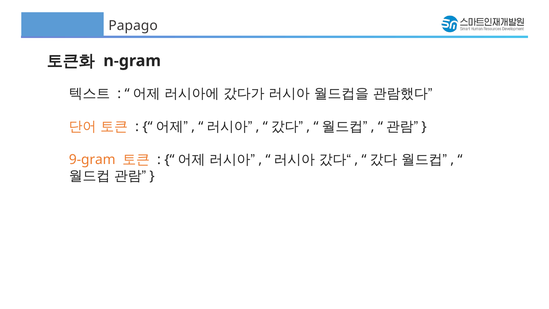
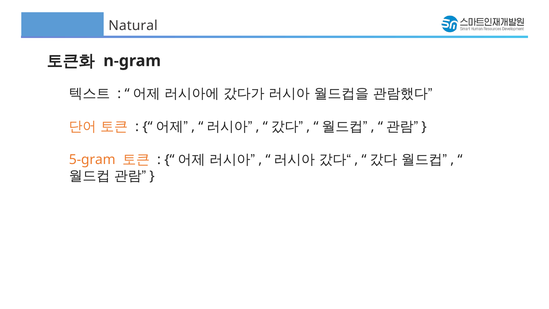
Papago: Papago -> Natural
9-gram: 9-gram -> 5-gram
